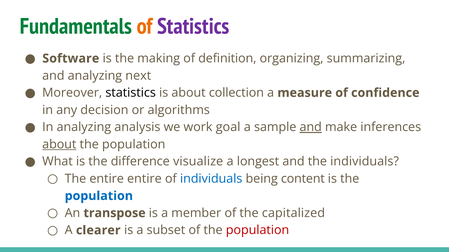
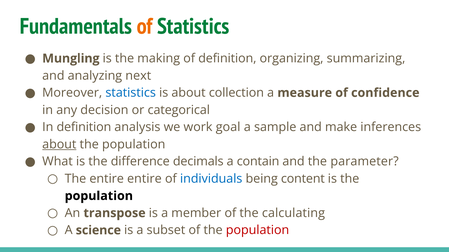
Statistics at (193, 26) colour: purple -> green
Software: Software -> Mungling
statistics at (131, 93) colour: black -> blue
algorithms: algorithms -> categorical
In analyzing: analyzing -> definition
and at (311, 127) underline: present -> none
visualize: visualize -> decimals
longest: longest -> contain
the individuals: individuals -> parameter
population at (99, 196) colour: blue -> black
capitalized: capitalized -> calculating
clearer: clearer -> science
